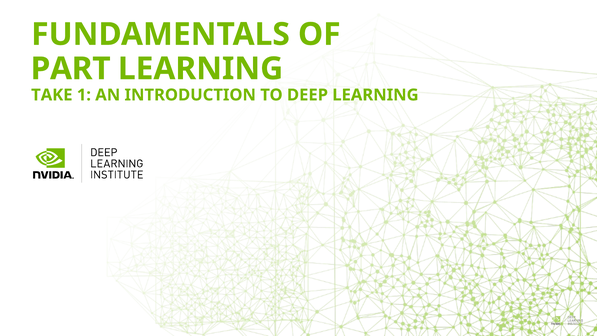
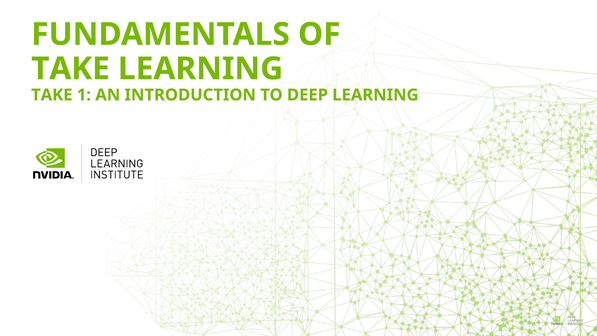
PART at (71, 69): PART -> TAKE
